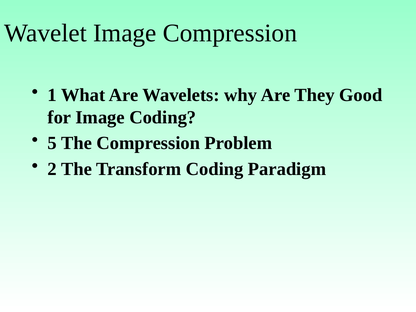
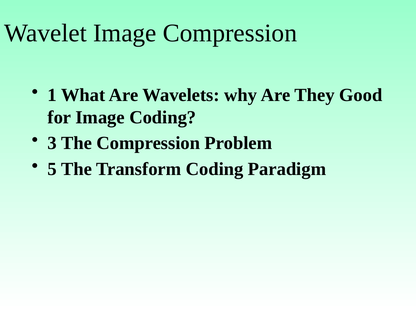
5: 5 -> 3
2: 2 -> 5
